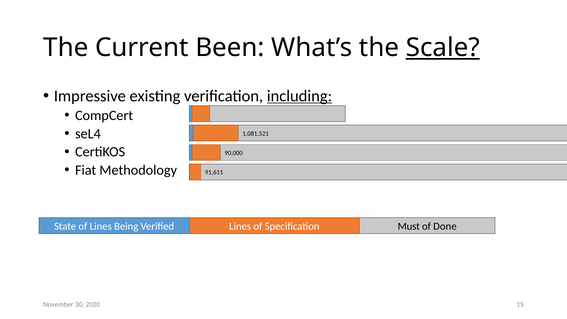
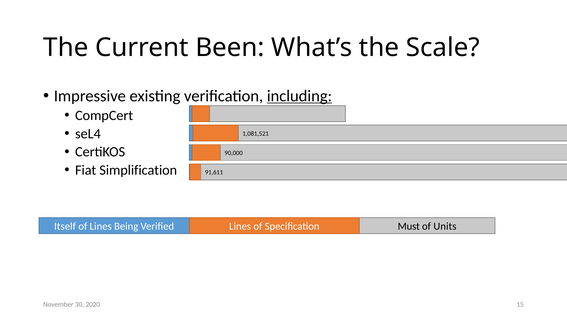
Scale underline: present -> none
Methodology: Methodology -> Simplification
State: State -> Itself
Done: Done -> Units
